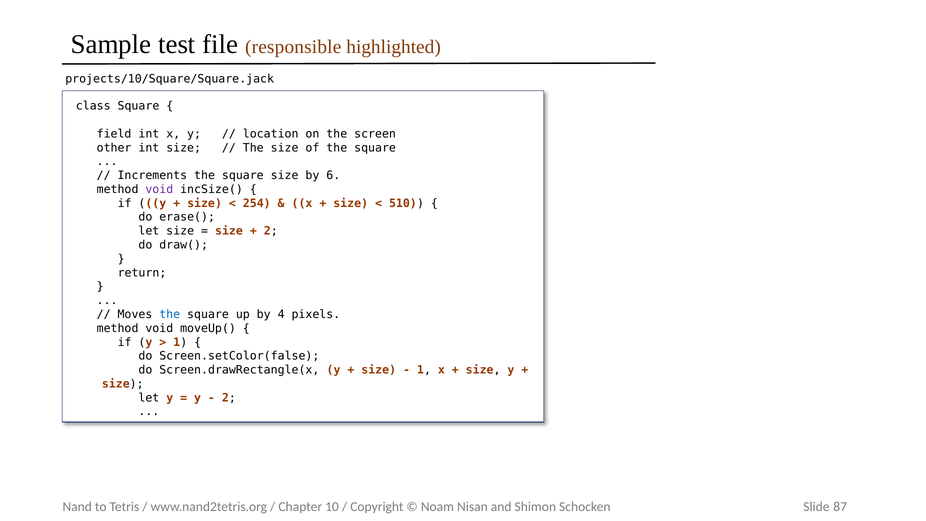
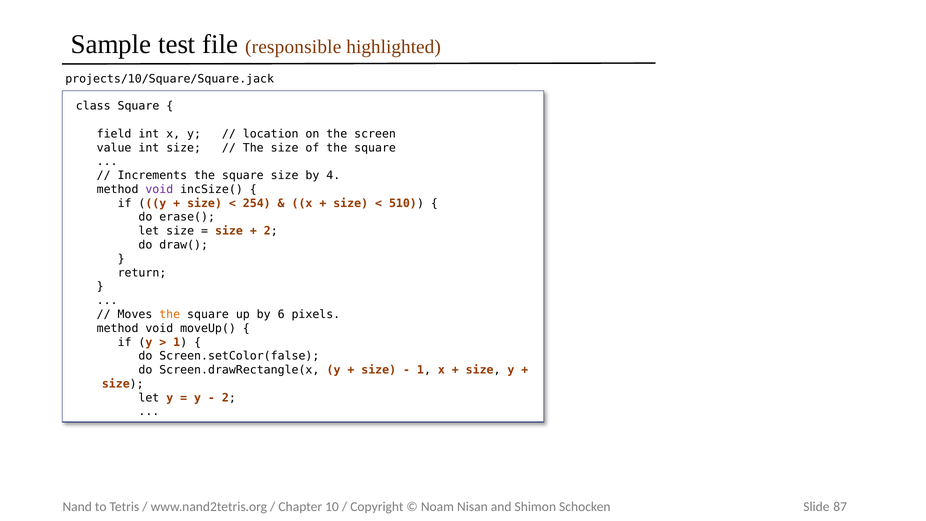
other: other -> value
6: 6 -> 4
the at (170, 314) colour: blue -> orange
4: 4 -> 6
